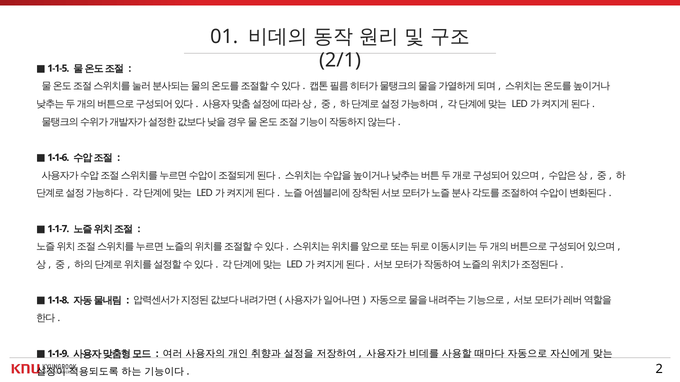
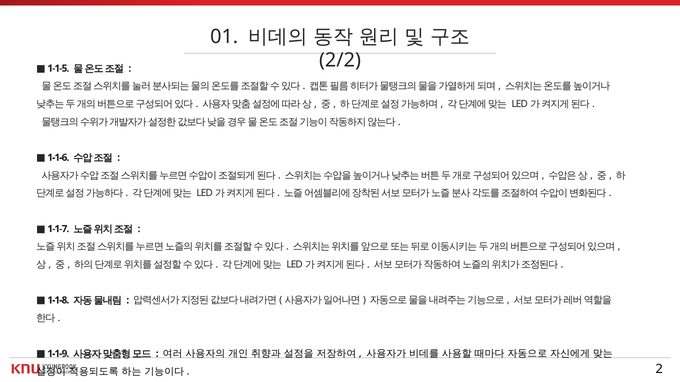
2/1: 2/1 -> 2/2
